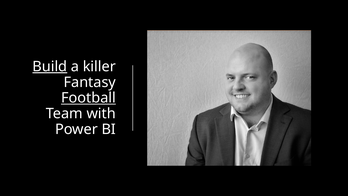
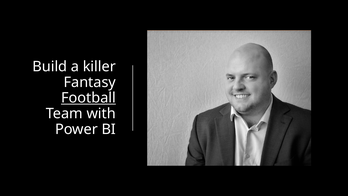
Build underline: present -> none
